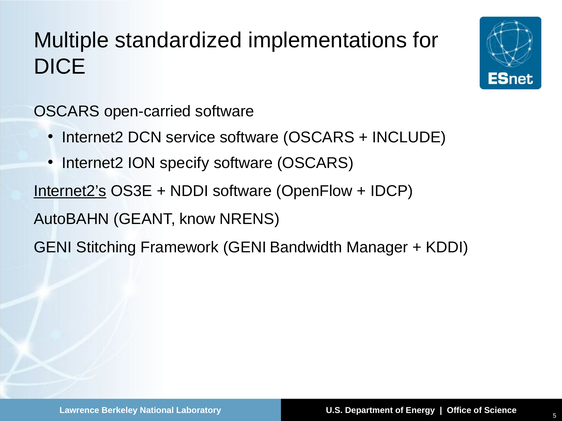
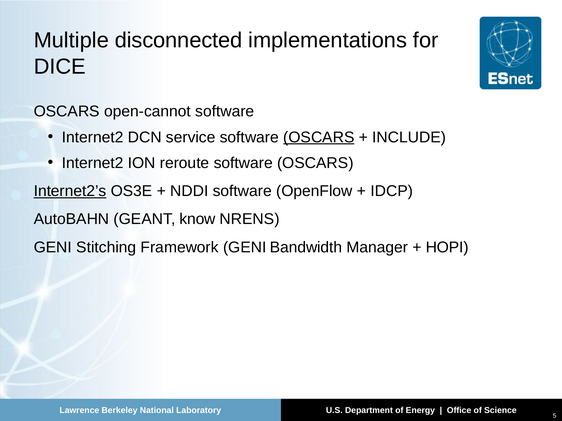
standardized: standardized -> disconnected
open-carried: open-carried -> open-cannot
OSCARS at (319, 137) underline: none -> present
specify: specify -> reroute
KDDI: KDDI -> HOPI
